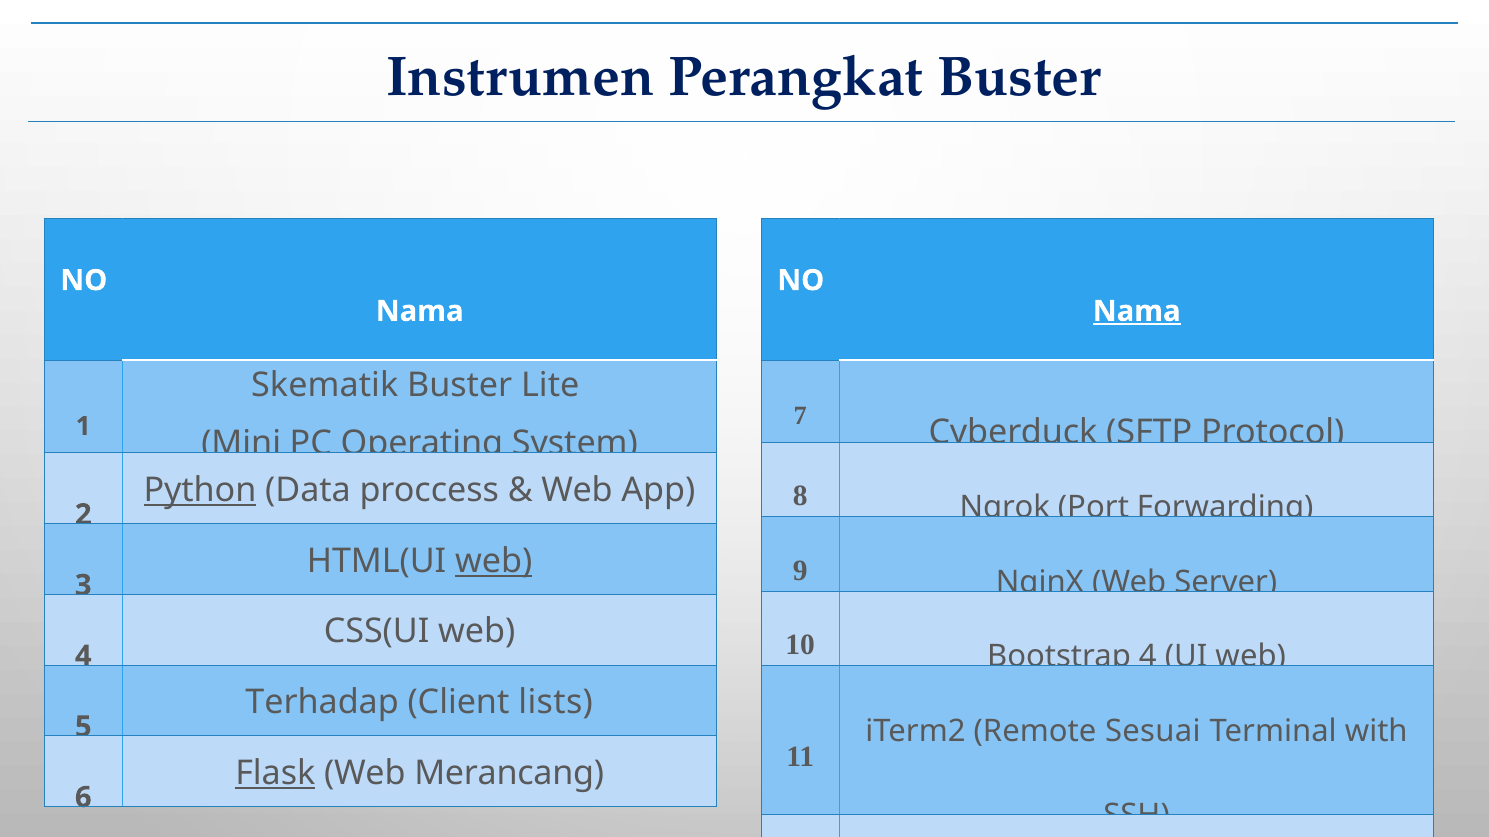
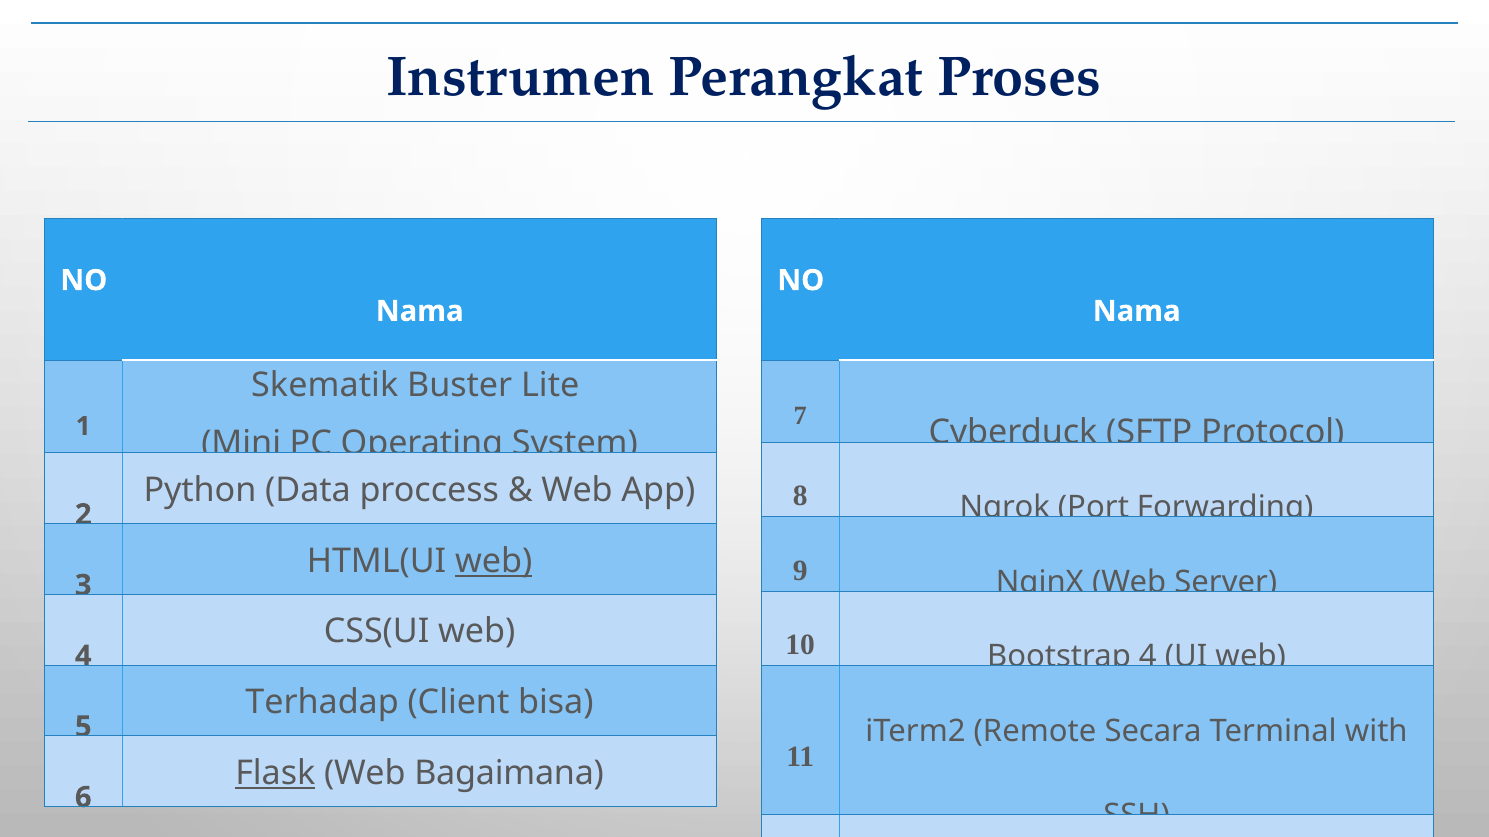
Perangkat Buster: Buster -> Proses
Nama at (1137, 311) underline: present -> none
Python underline: present -> none
lists: lists -> bisa
Sesuai: Sesuai -> Secara
Merancang: Merancang -> Bagaimana
